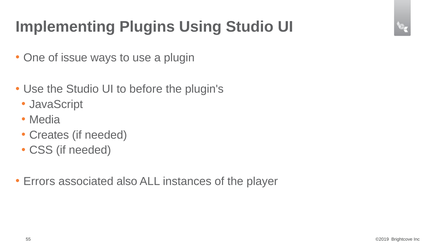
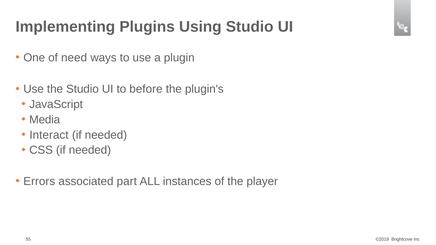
issue: issue -> need
Creates: Creates -> Interact
also: also -> part
